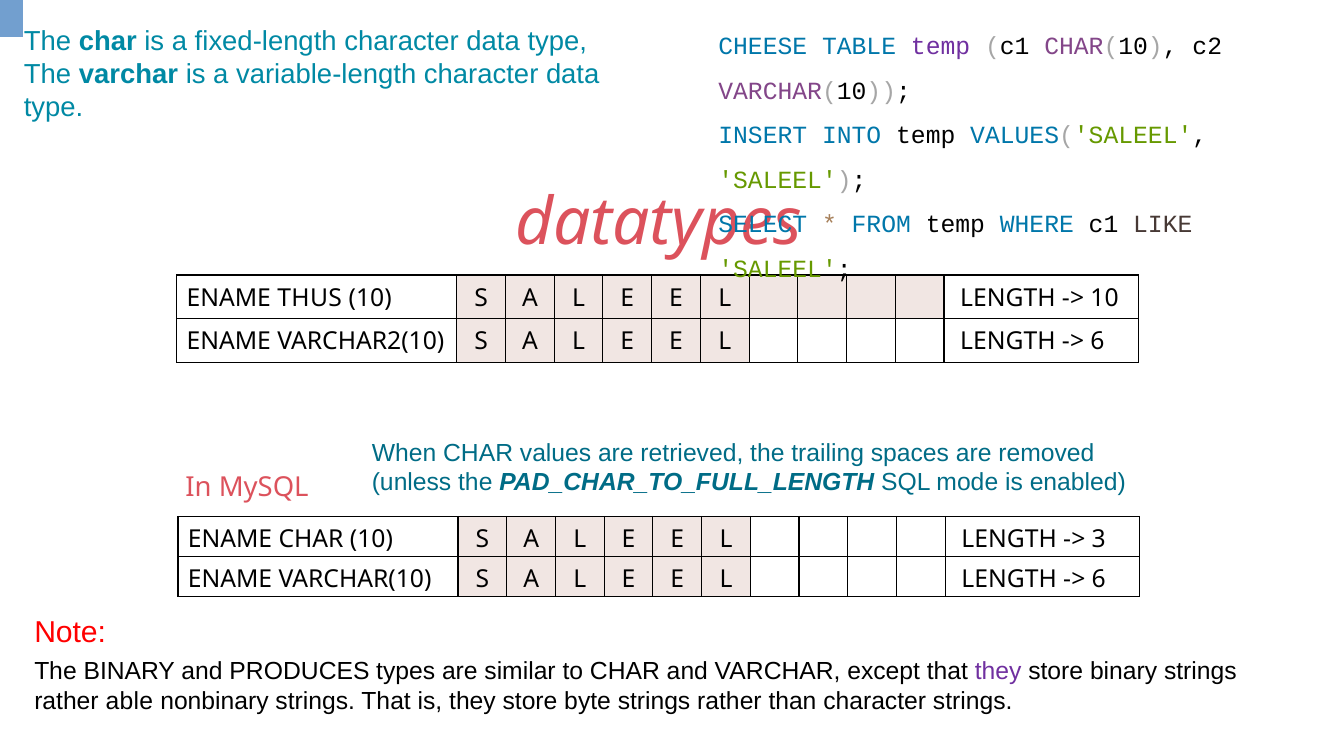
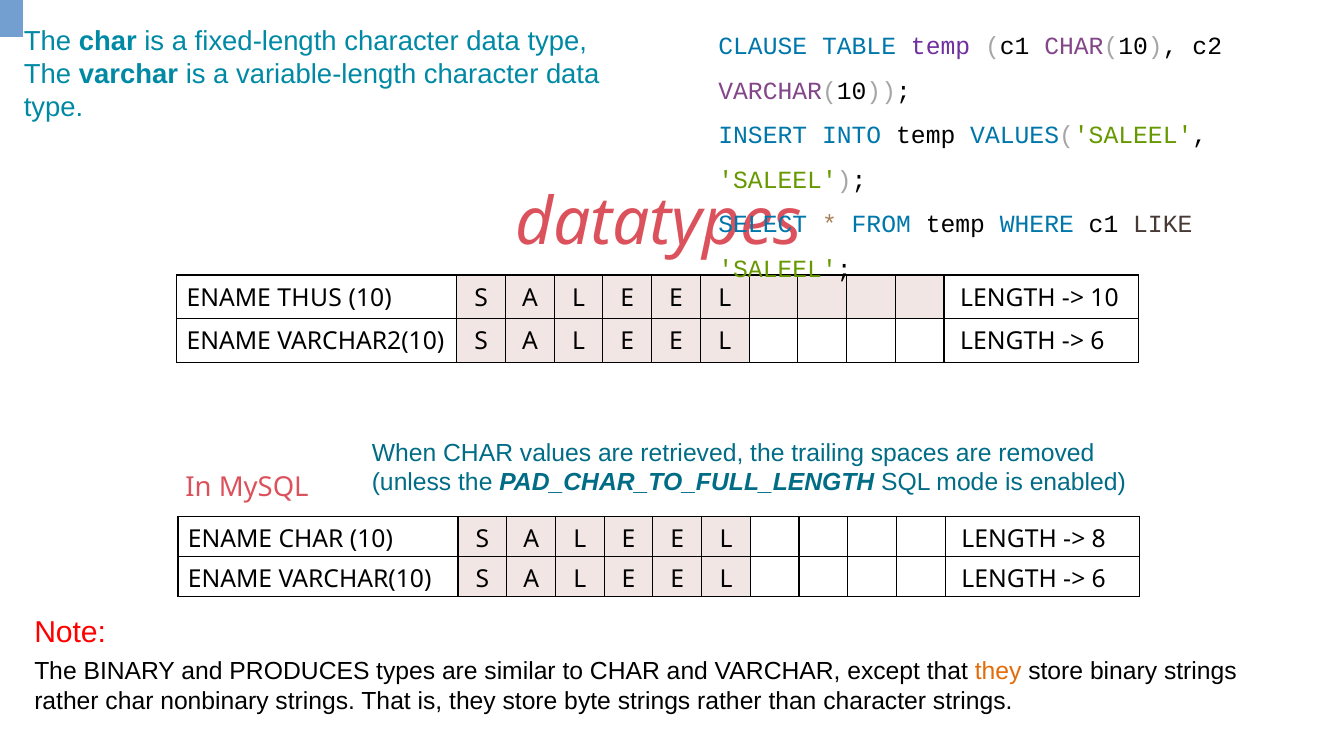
CHEESE: CHEESE -> CLAUSE
3: 3 -> 8
they at (998, 672) colour: purple -> orange
rather able: able -> char
